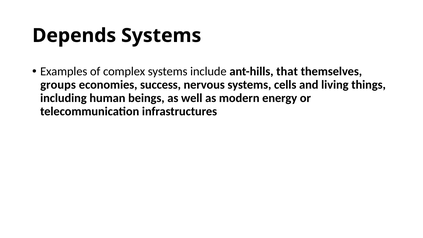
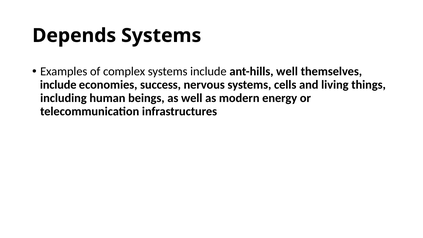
ant-hills that: that -> well
groups at (58, 85): groups -> include
